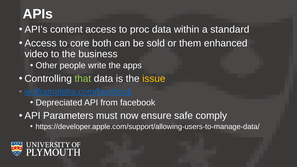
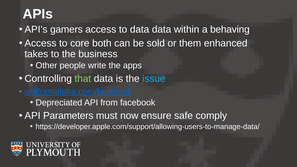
content: content -> gamers
to proc: proc -> data
standard: standard -> behaving
video: video -> takes
issue colour: yellow -> light blue
